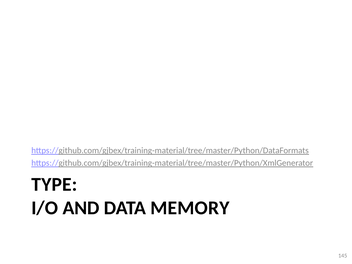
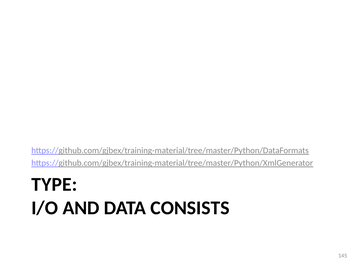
MEMORY: MEMORY -> CONSISTS
